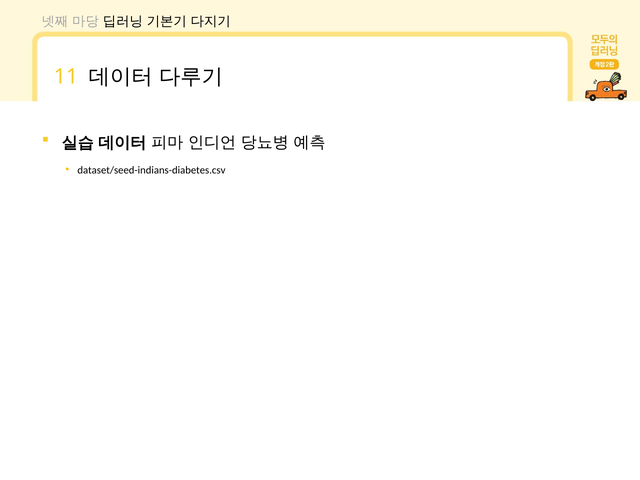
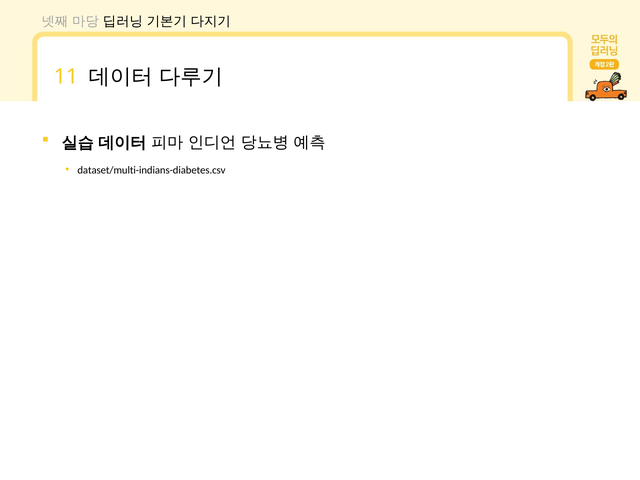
dataset/seed-indians-diabetes.csv: dataset/seed-indians-diabetes.csv -> dataset/multi-indians-diabetes.csv
